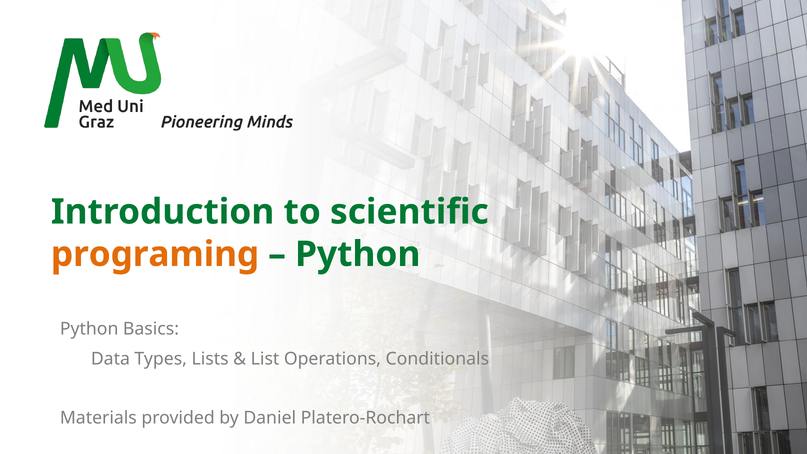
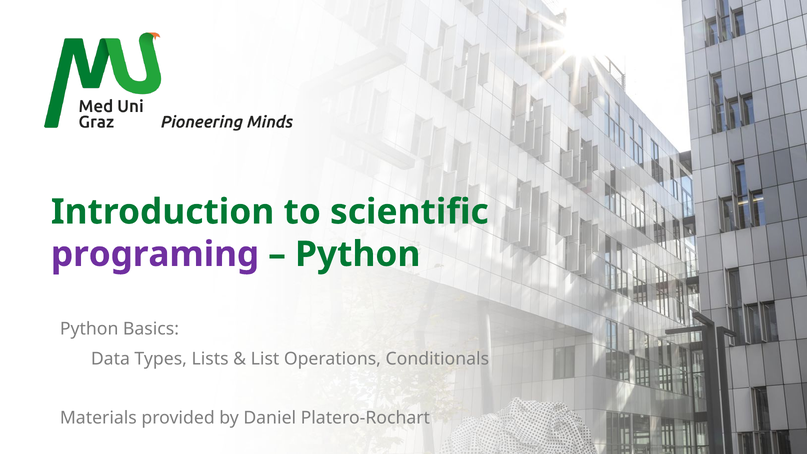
programing colour: orange -> purple
